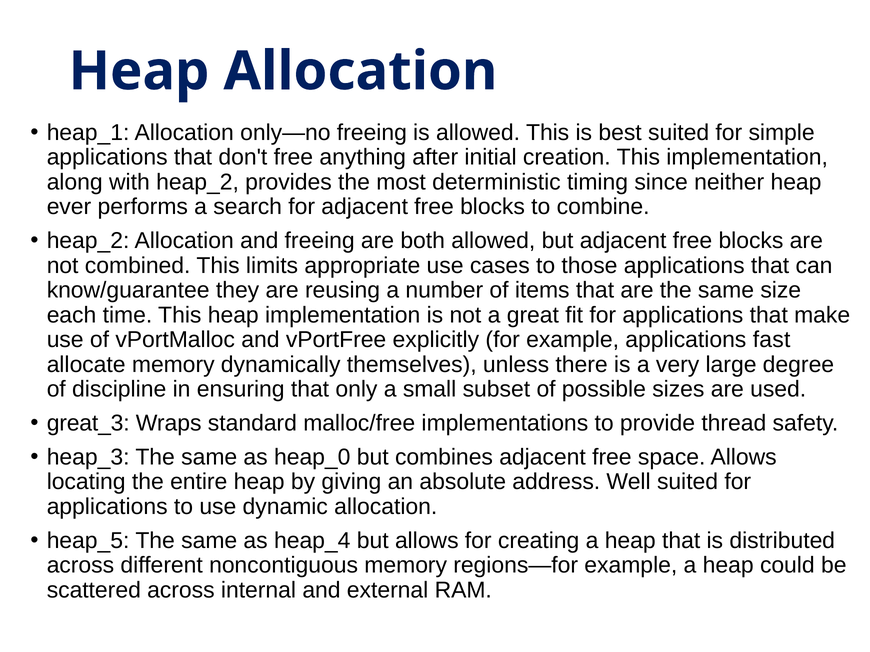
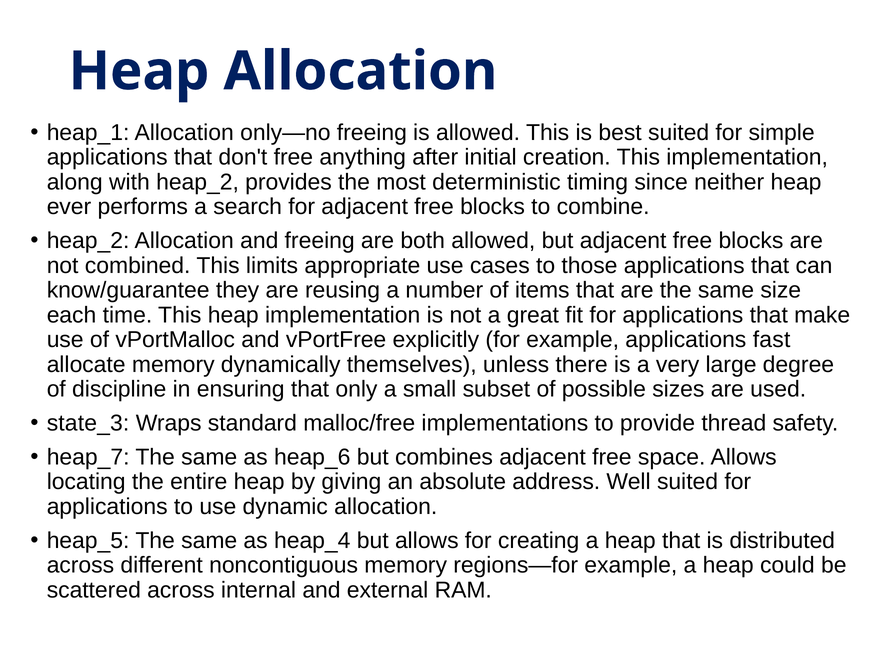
great_3: great_3 -> state_3
heap_3: heap_3 -> heap_7
heap_0: heap_0 -> heap_6
